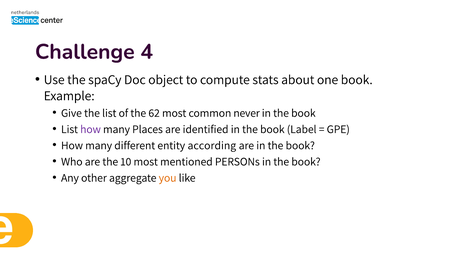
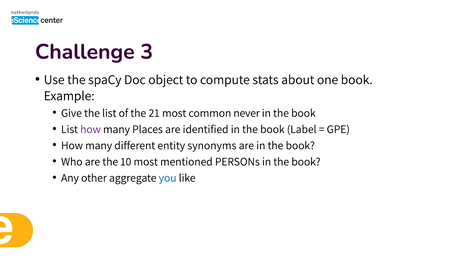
4: 4 -> 3
62: 62 -> 21
according: according -> synonyms
you colour: orange -> blue
